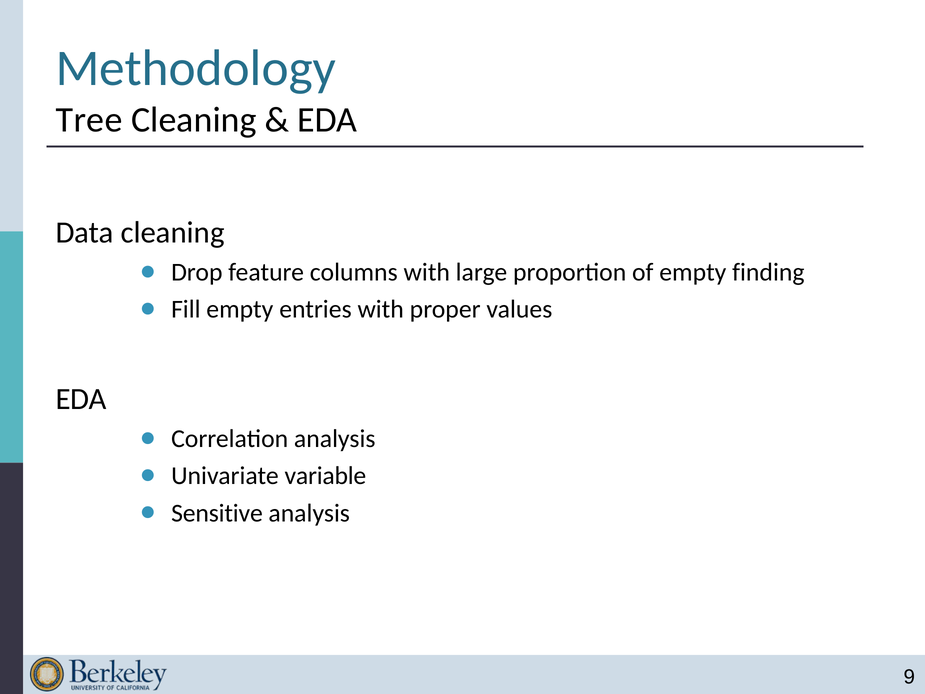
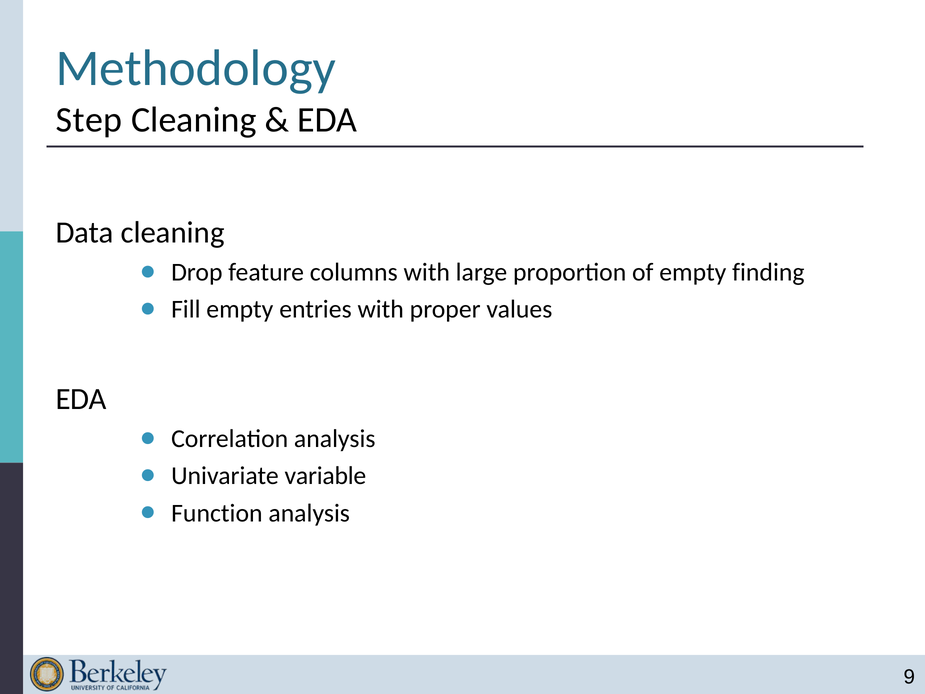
Tree: Tree -> Step
Sensitive: Sensitive -> Function
